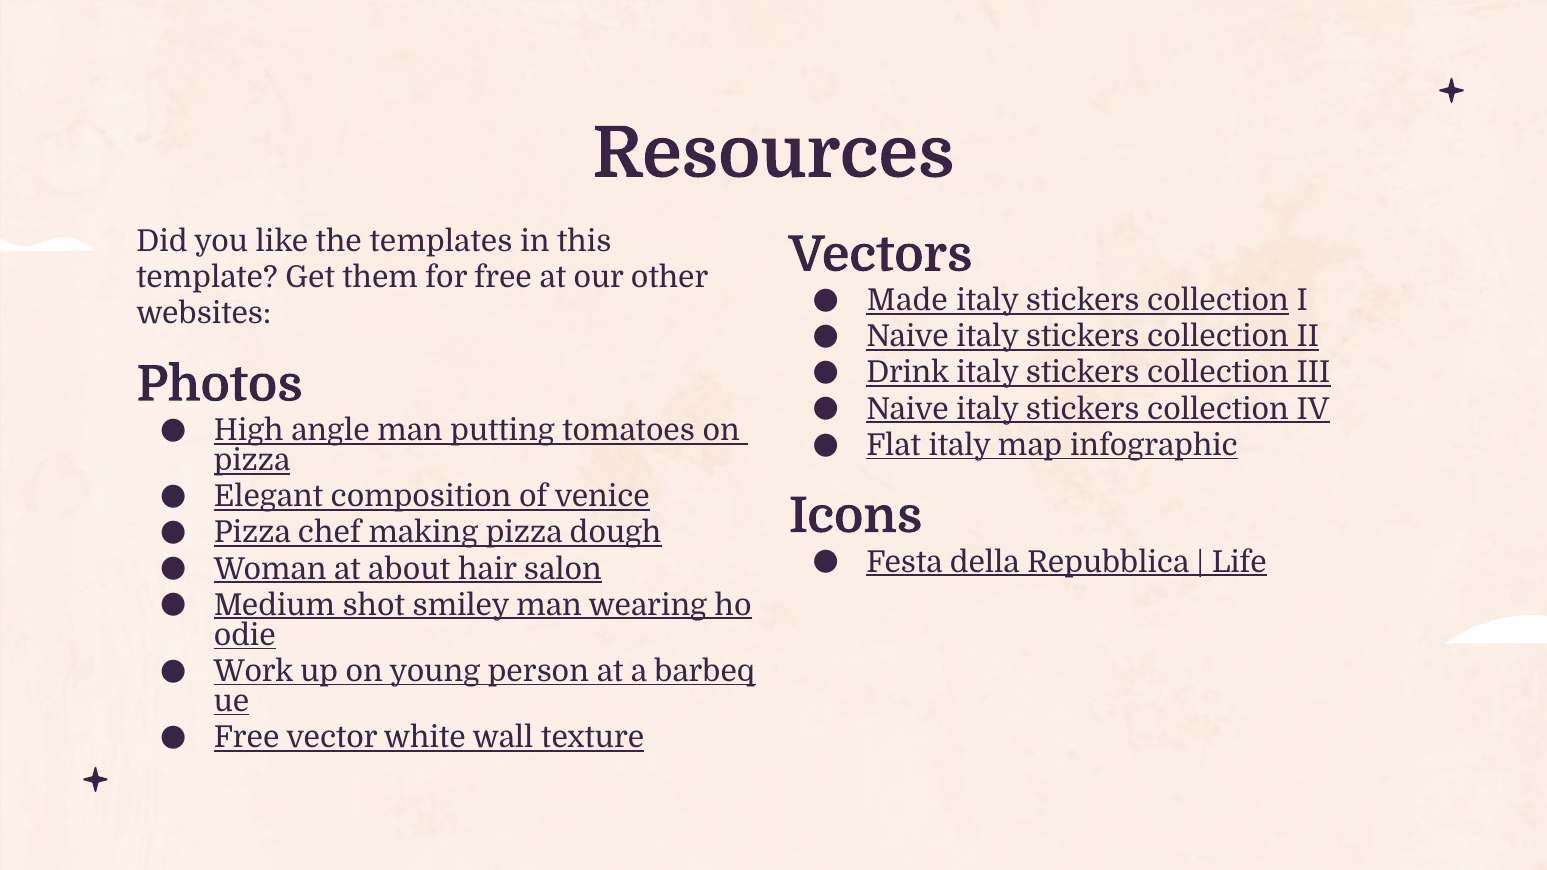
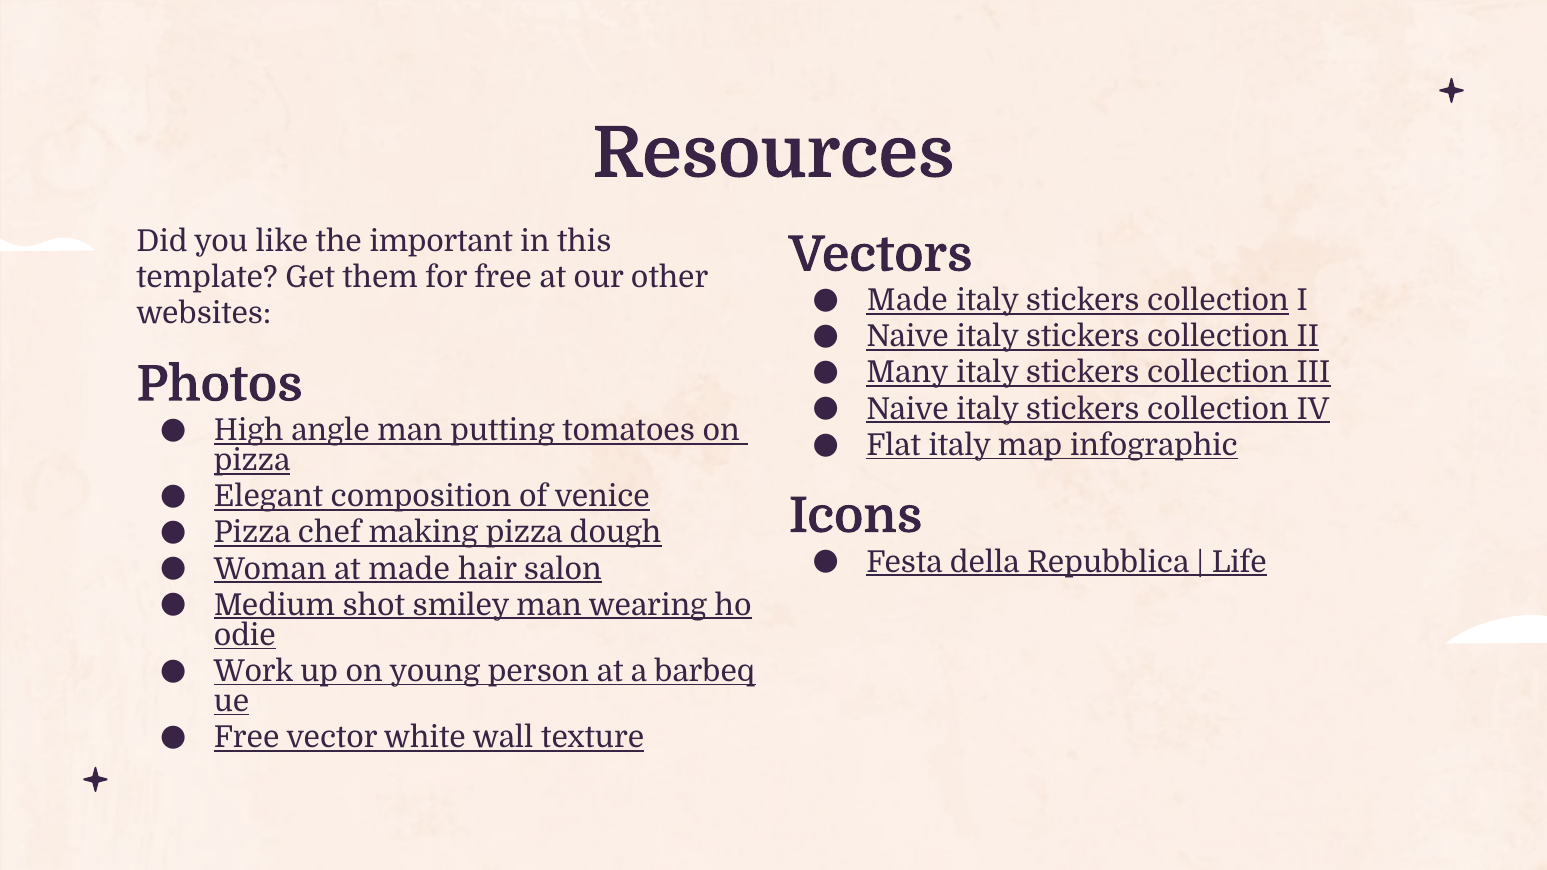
templates: templates -> important
Drink: Drink -> Many
at about: about -> made
